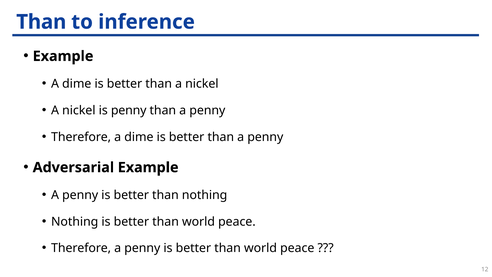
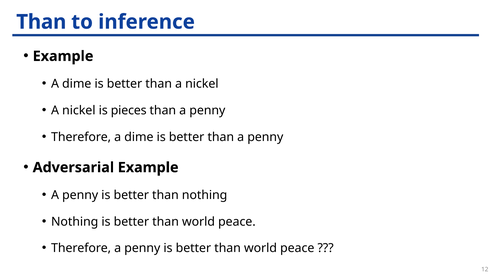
is penny: penny -> pieces
